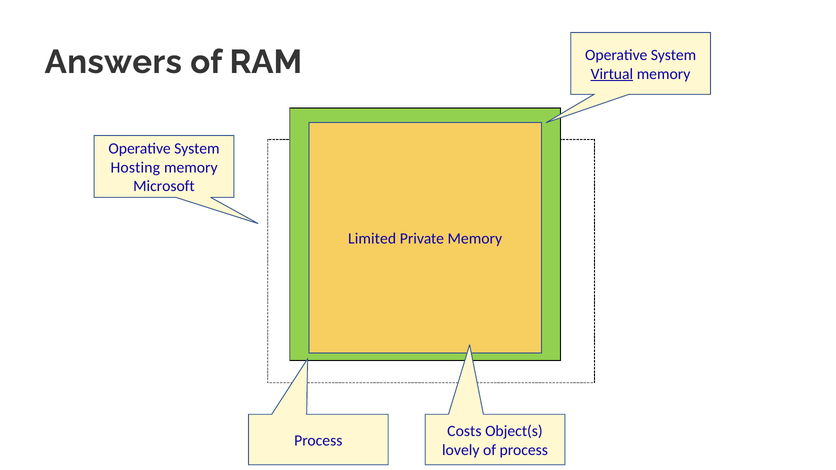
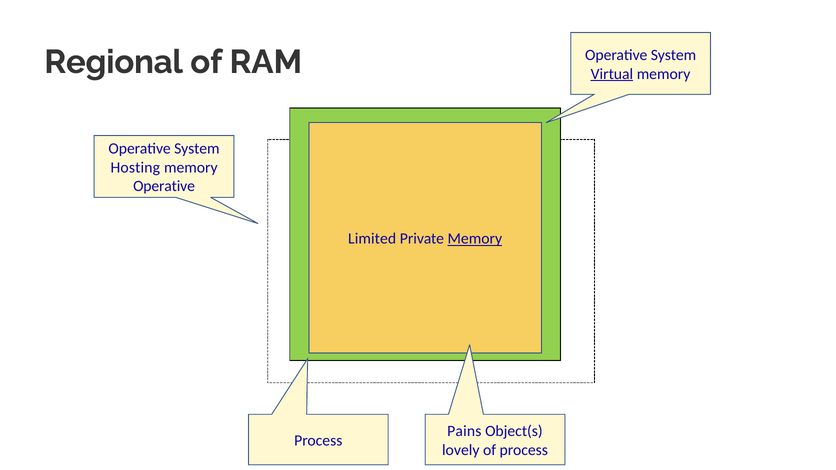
Answers: Answers -> Regional
Microsoft at (164, 186): Microsoft -> Operative
Memory at (475, 239) underline: none -> present
Costs: Costs -> Pains
